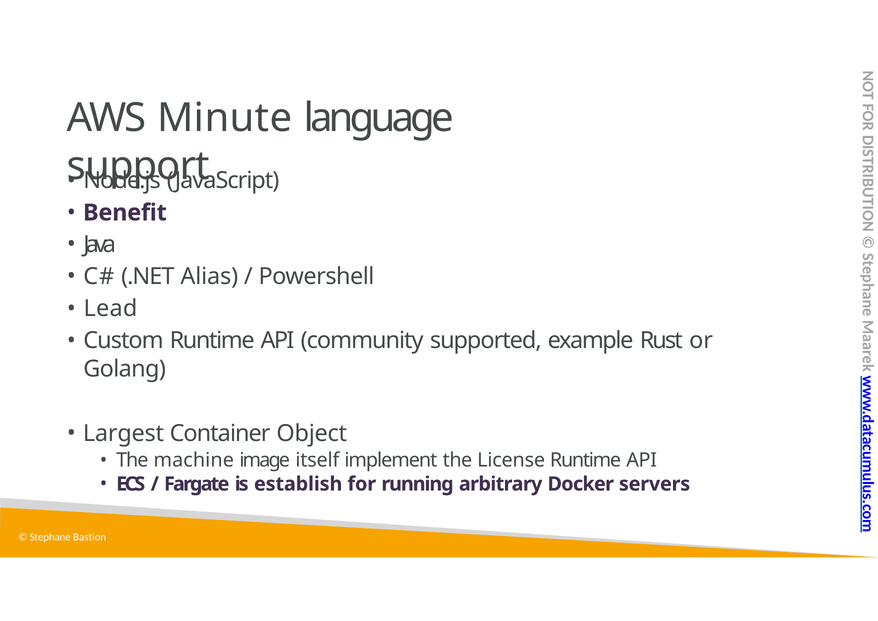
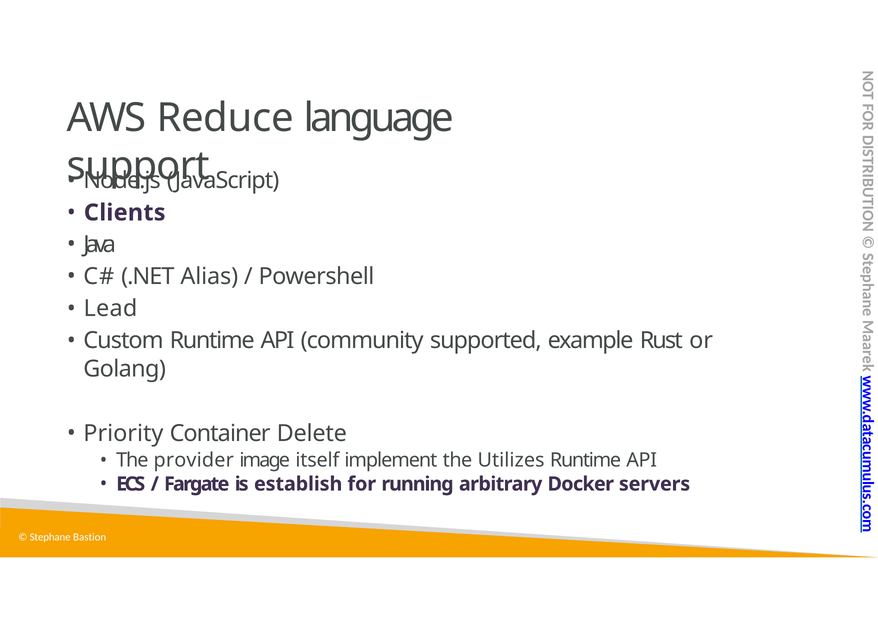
Minute: Minute -> Reduce
Benefit: Benefit -> Clients
Largest: Largest -> Priority
Object: Object -> Delete
machine: machine -> provider
License: License -> Utilizes
